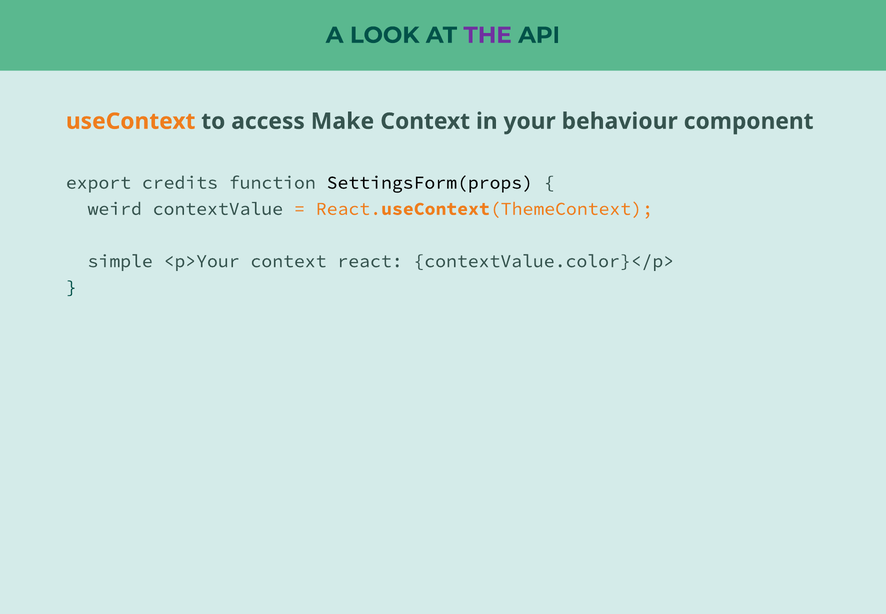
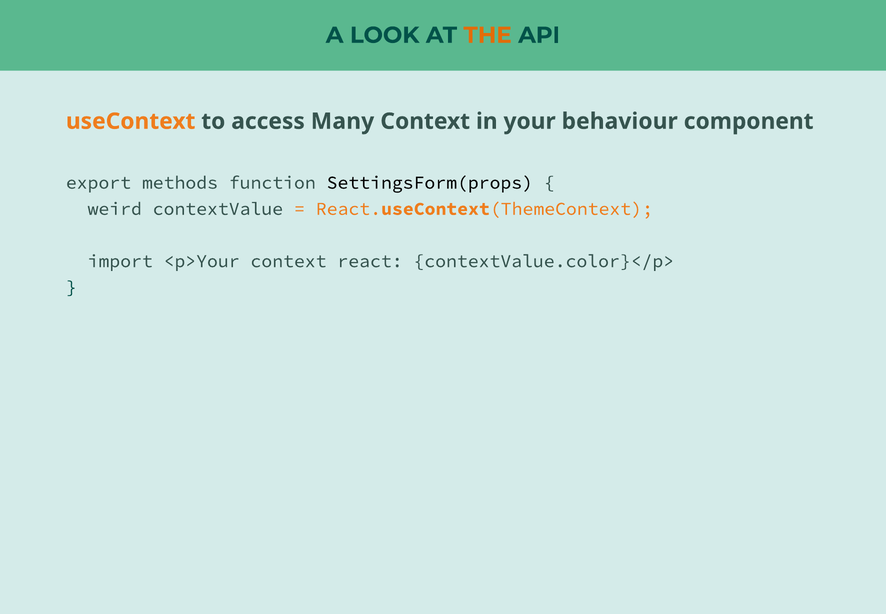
THE colour: purple -> orange
Make: Make -> Many
credits: credits -> methods
simple: simple -> import
